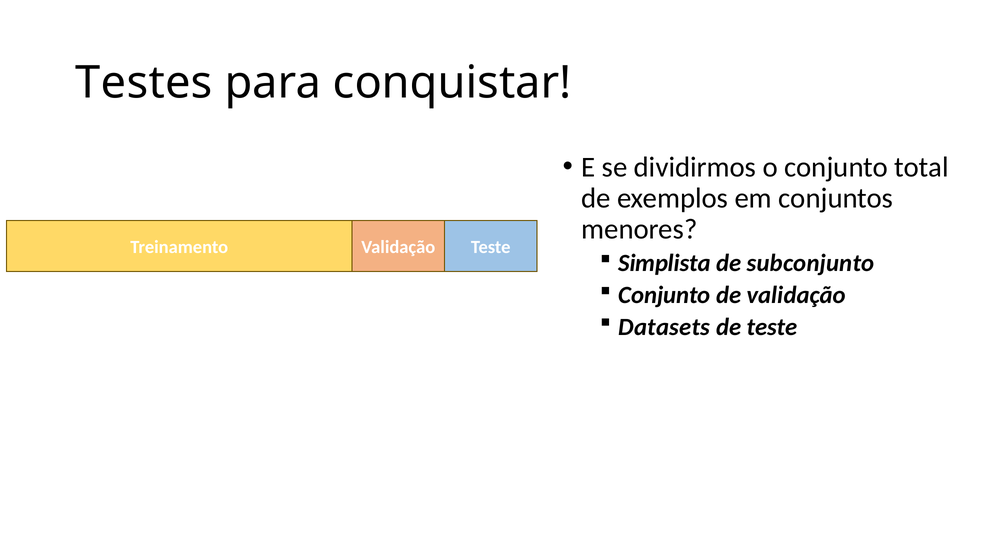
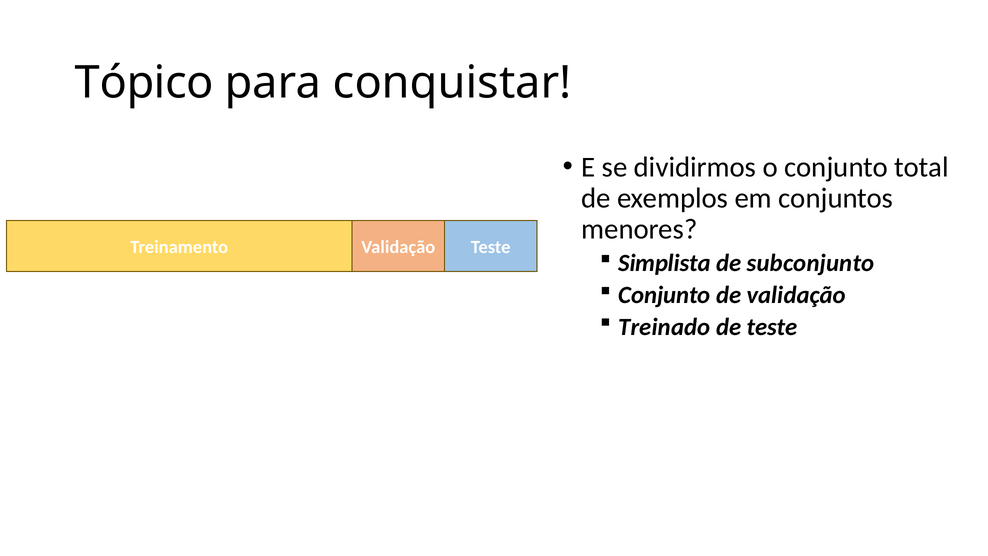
Testes: Testes -> Tópico
Datasets: Datasets -> Treinado
